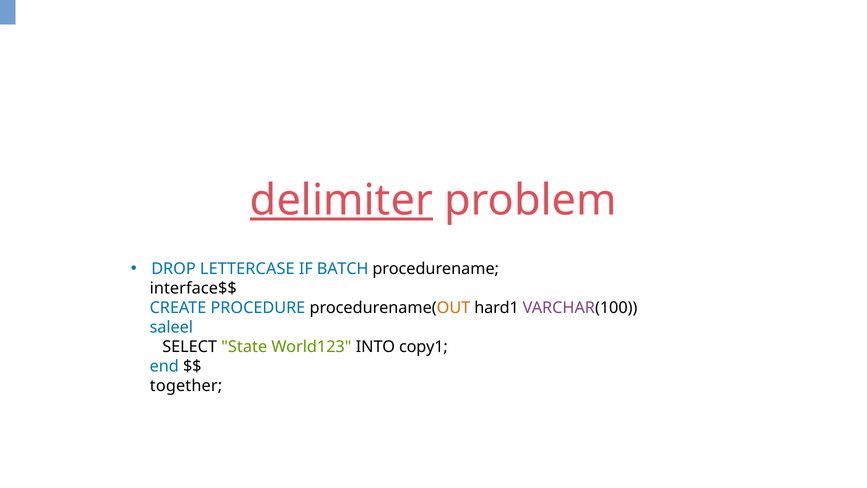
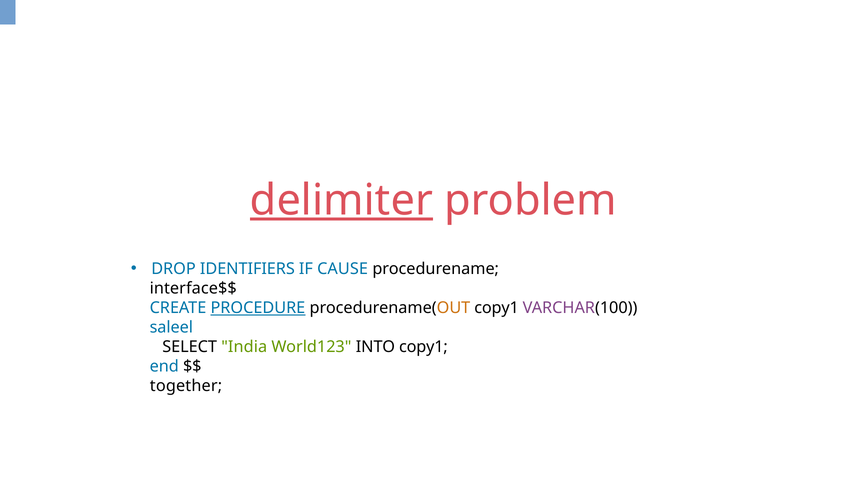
LETTERCASE: LETTERCASE -> IDENTIFIERS
BATCH: BATCH -> CAUSE
PROCEDURE underline: none -> present
procedurename(OUT hard1: hard1 -> copy1
State: State -> India
